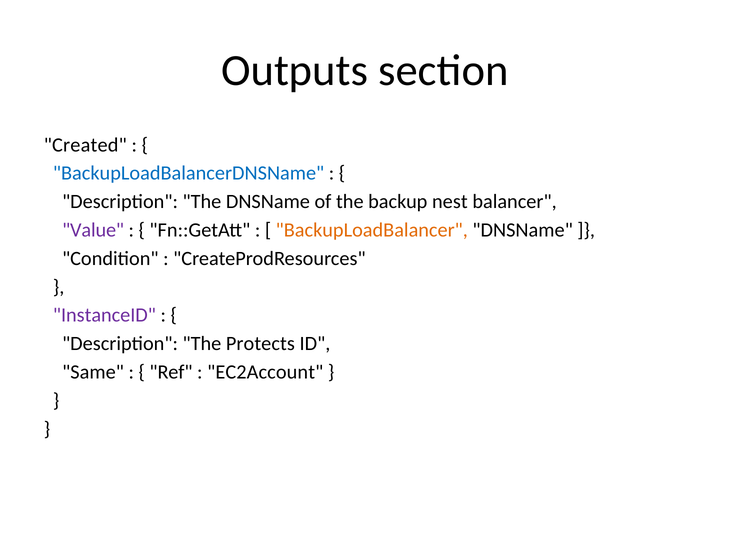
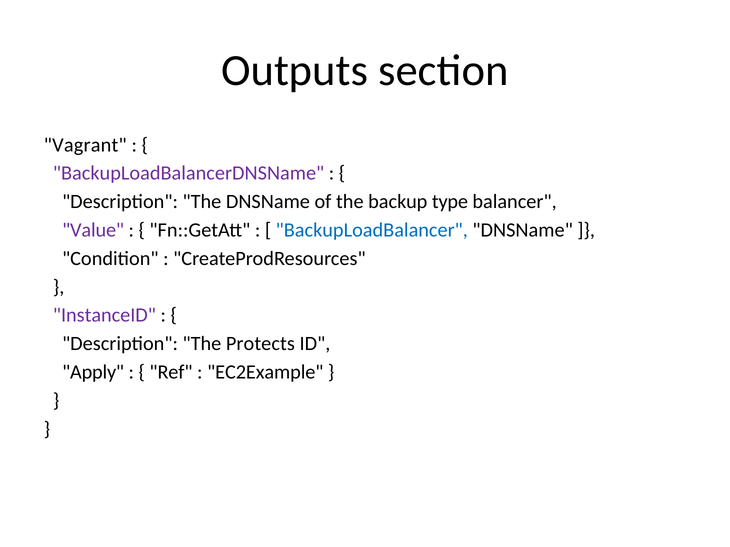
Created: Created -> Vagrant
BackupLoadBalancerDNSName colour: blue -> purple
nest: nest -> type
BackupLoadBalancer colour: orange -> blue
Same: Same -> Apply
EC2Account: EC2Account -> EC2Example
